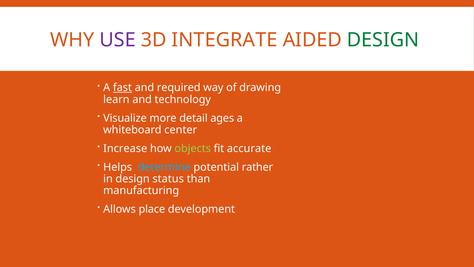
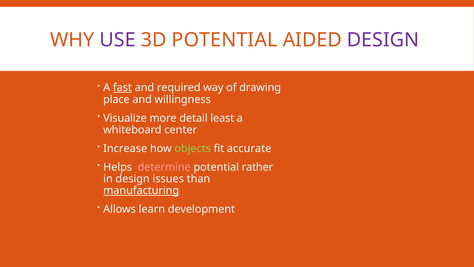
3D INTEGRATE: INTEGRATE -> POTENTIAL
DESIGN at (383, 40) colour: green -> purple
learn: learn -> place
technology: technology -> willingness
ages: ages -> least
determine colour: light blue -> pink
status: status -> issues
manufacturing underline: none -> present
place: place -> learn
